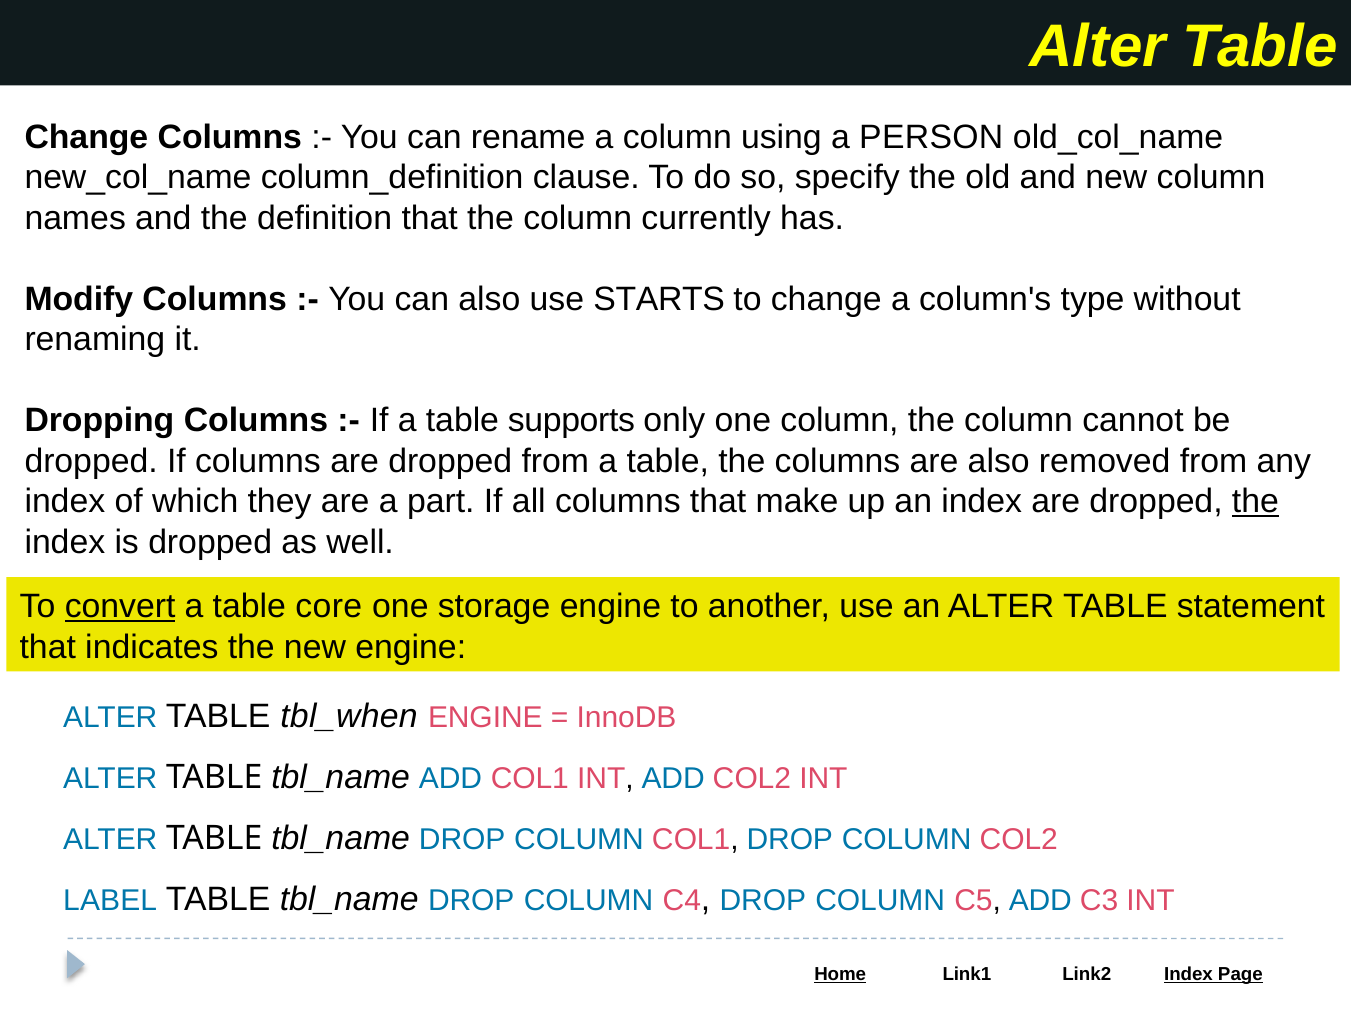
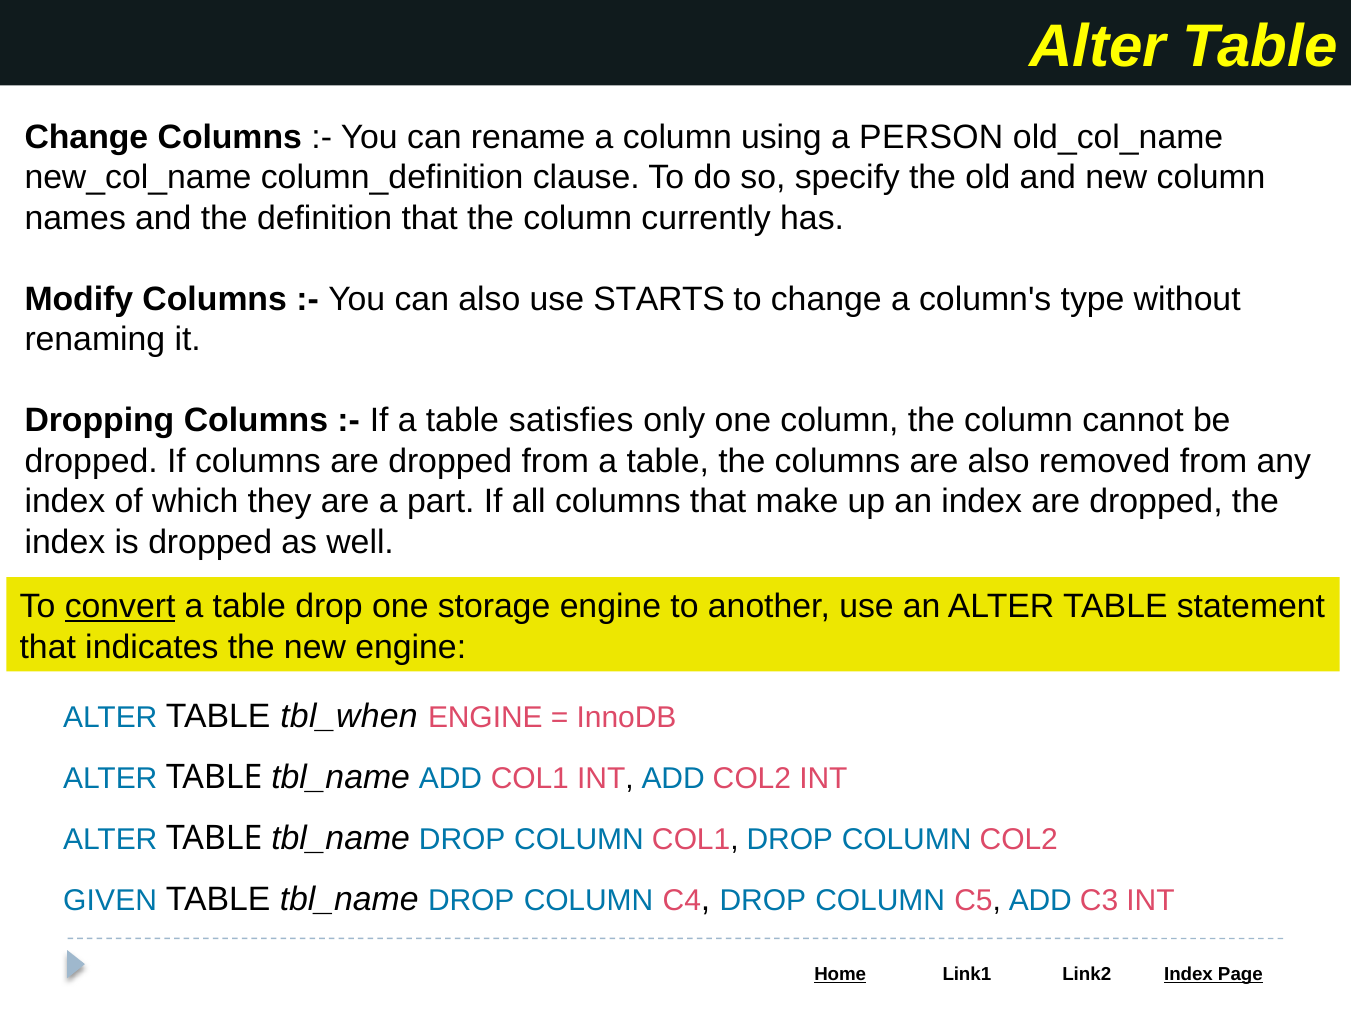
supports: supports -> satisfies
the at (1255, 502) underline: present -> none
table core: core -> drop
LABEL: LABEL -> GIVEN
